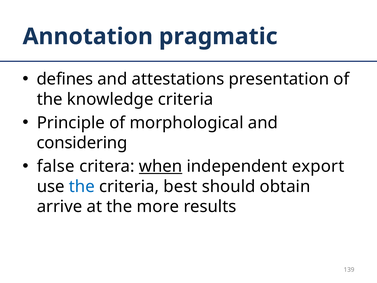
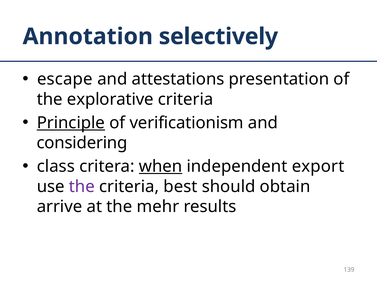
pragmatic: pragmatic -> selectively
defines: defines -> escape
knowledge: knowledge -> explorative
Principle underline: none -> present
morphological: morphological -> verificationism
false: false -> class
the at (82, 186) colour: blue -> purple
more: more -> mehr
